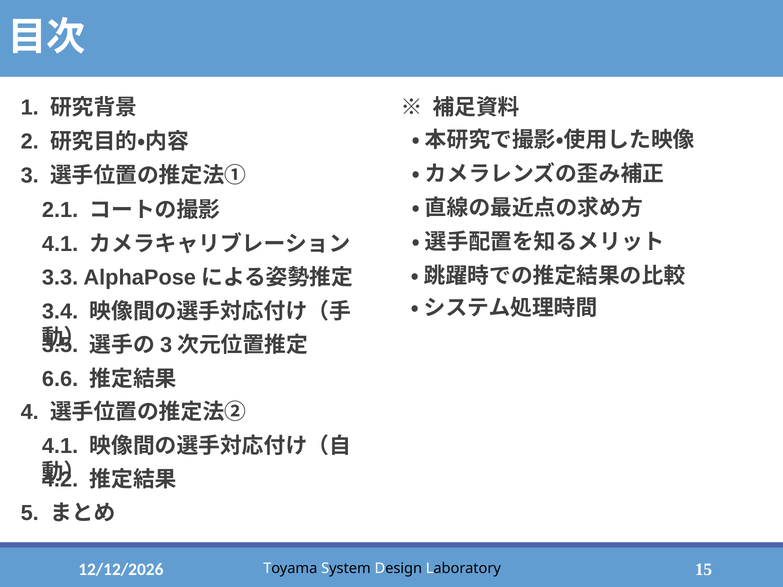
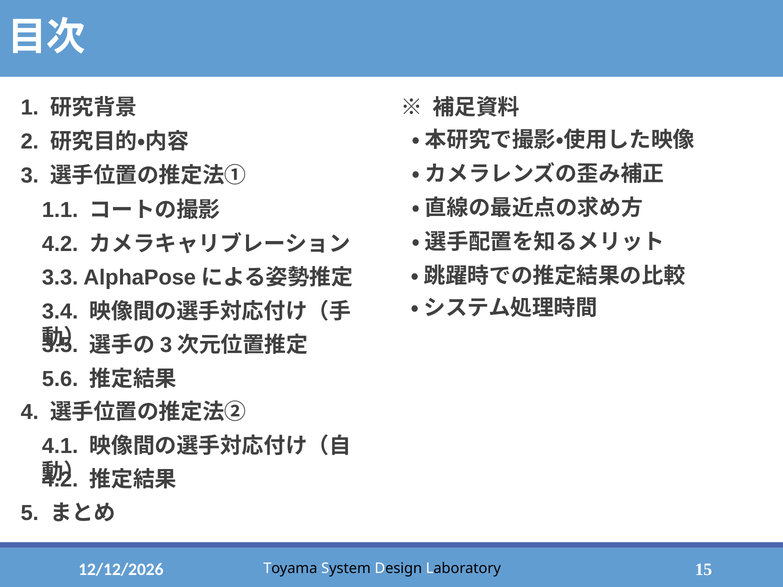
2.1: 2.1 -> 1.1
4.1 at (60, 244): 4.1 -> 4.2
6.6: 6.6 -> 5.6
